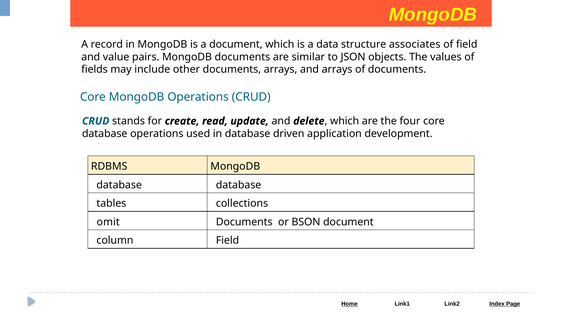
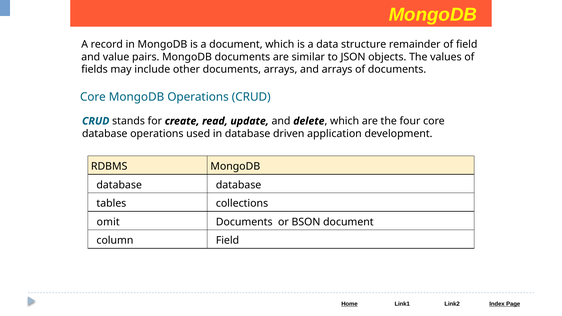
associates: associates -> remainder
